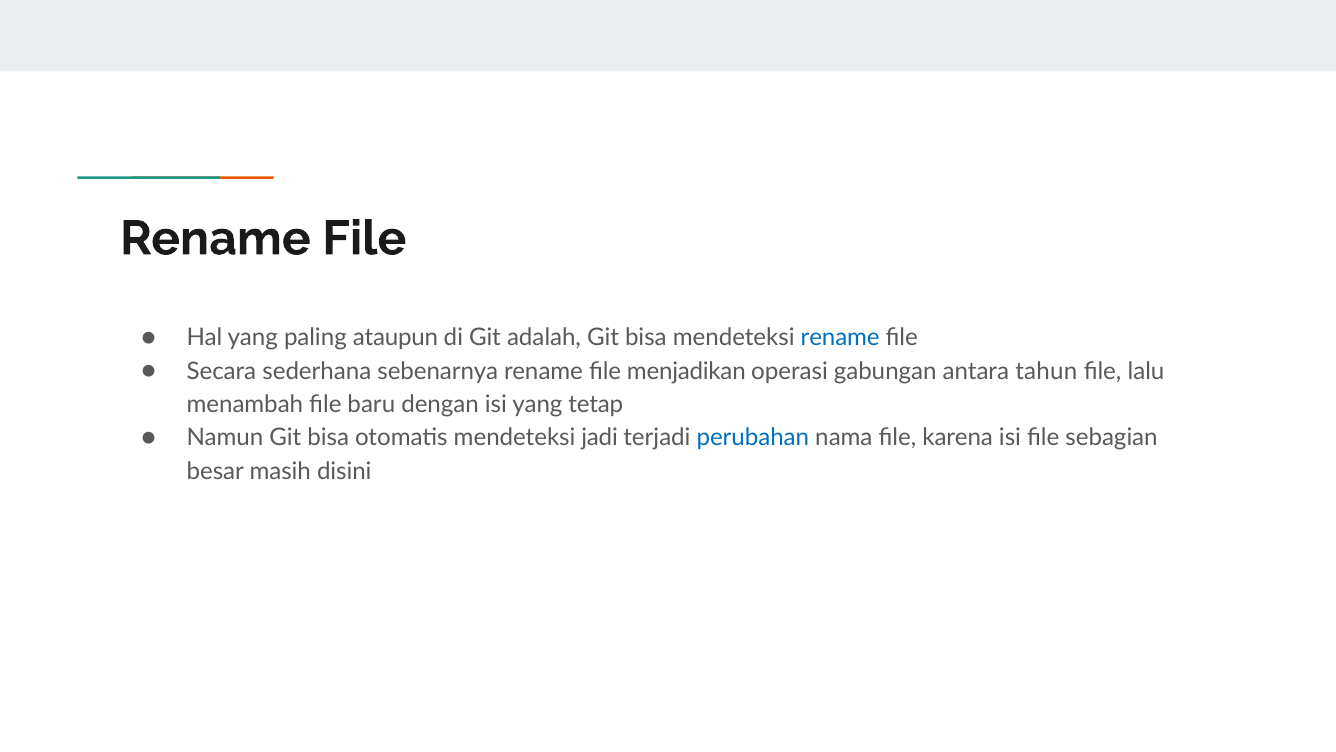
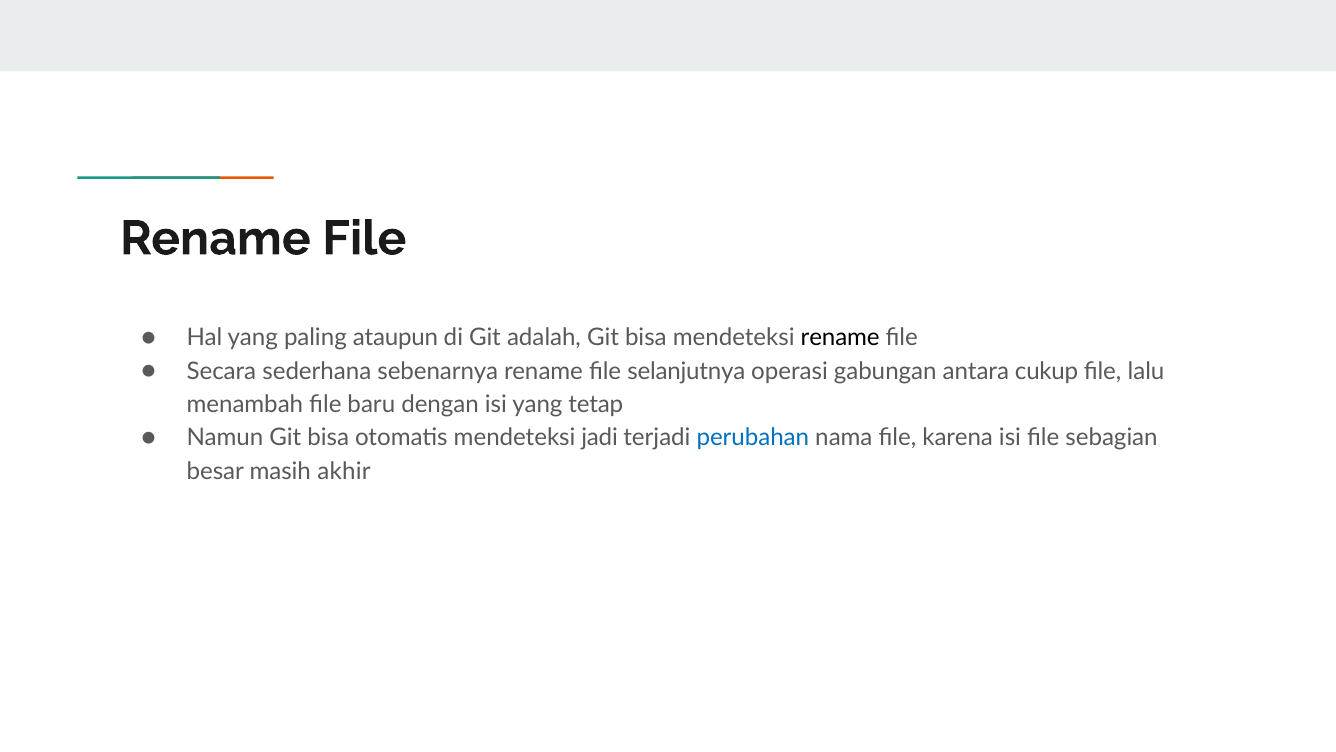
rename at (840, 338) colour: blue -> black
menjadikan: menjadikan -> selanjutnya
tahun: tahun -> cukup
disini: disini -> akhir
